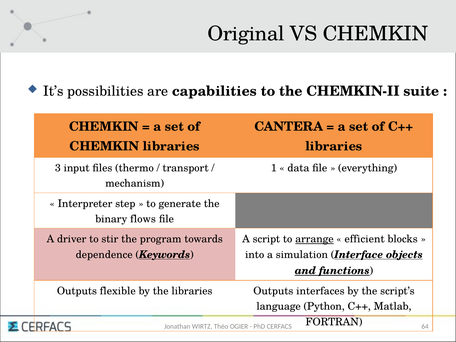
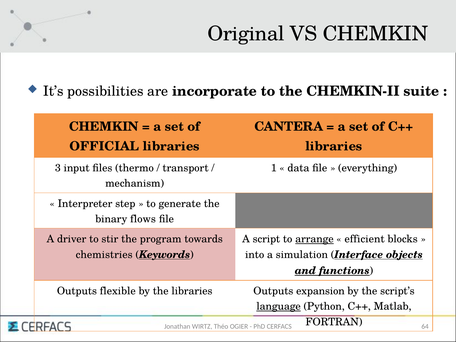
capabilities: capabilities -> incorporate
CHEMKIN at (104, 146): CHEMKIN -> OFFICIAL
dependence: dependence -> chemistries
interfaces: interfaces -> expansion
language underline: none -> present
